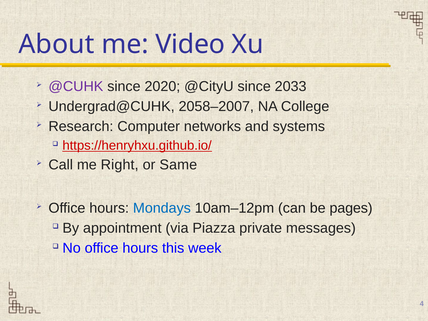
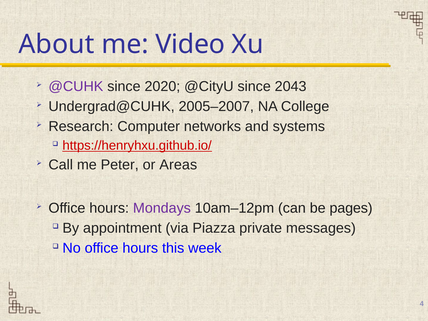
2033: 2033 -> 2043
2058–2007: 2058–2007 -> 2005–2007
Right: Right -> Peter
Same: Same -> Areas
Mondays colour: blue -> purple
